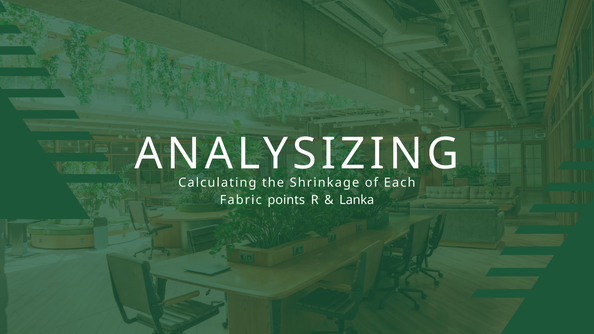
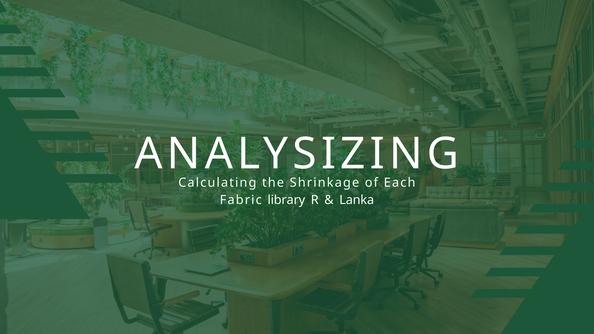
points: points -> library
